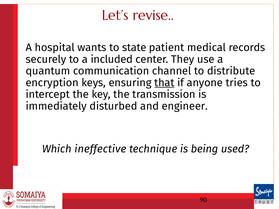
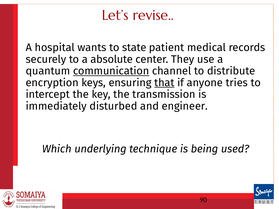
included: included -> absolute
communication underline: none -> present
ineffective: ineffective -> underlying
